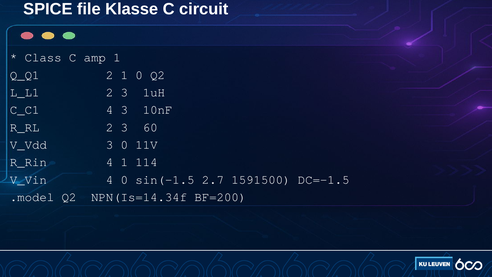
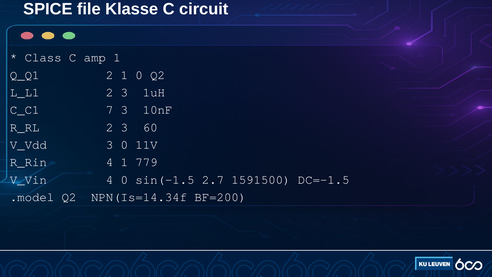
C_C1 4: 4 -> 7
114: 114 -> 779
